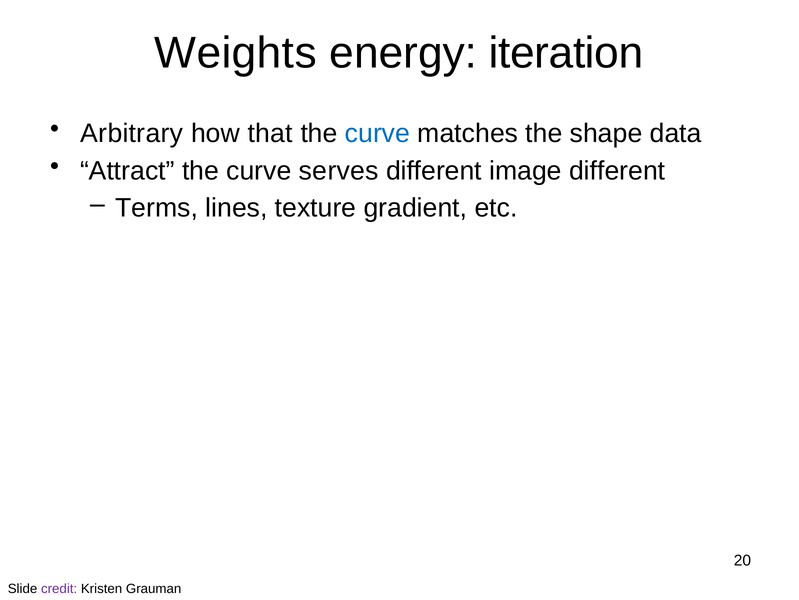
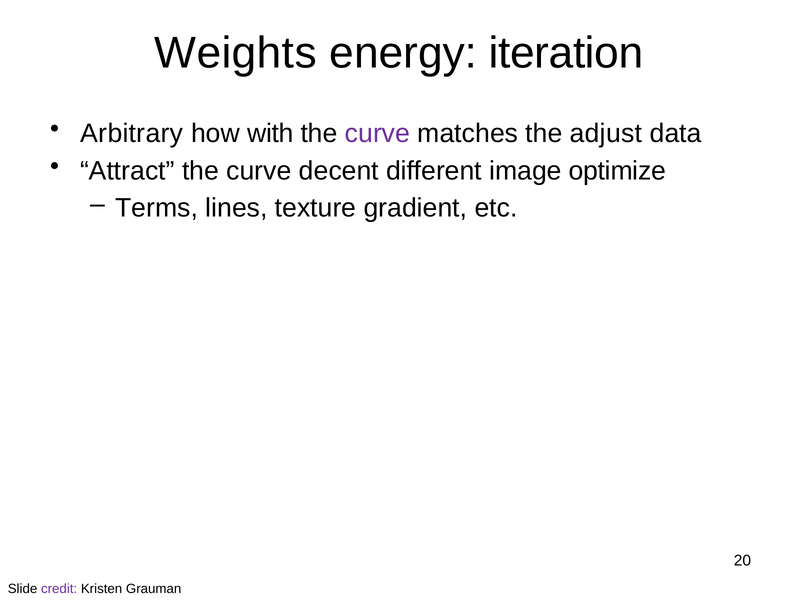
that: that -> with
curve at (377, 133) colour: blue -> purple
shape: shape -> adjust
serves: serves -> decent
image different: different -> optimize
